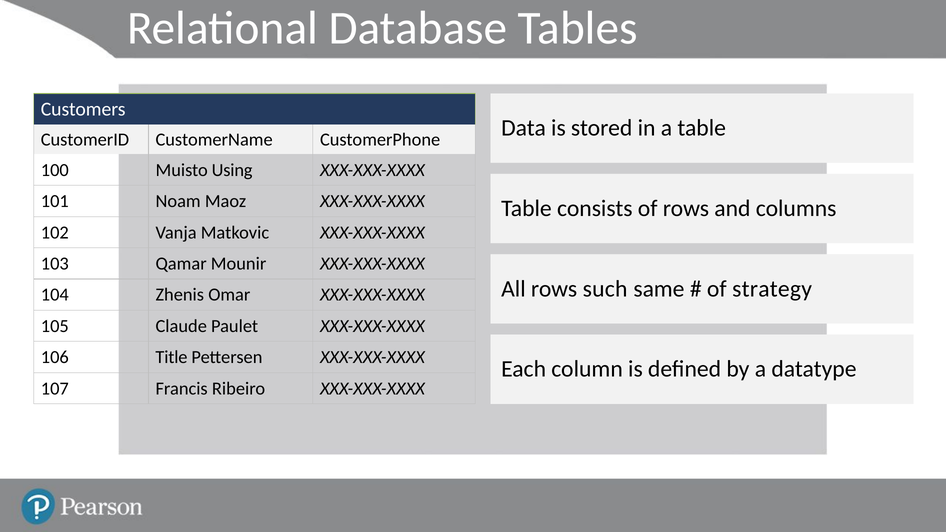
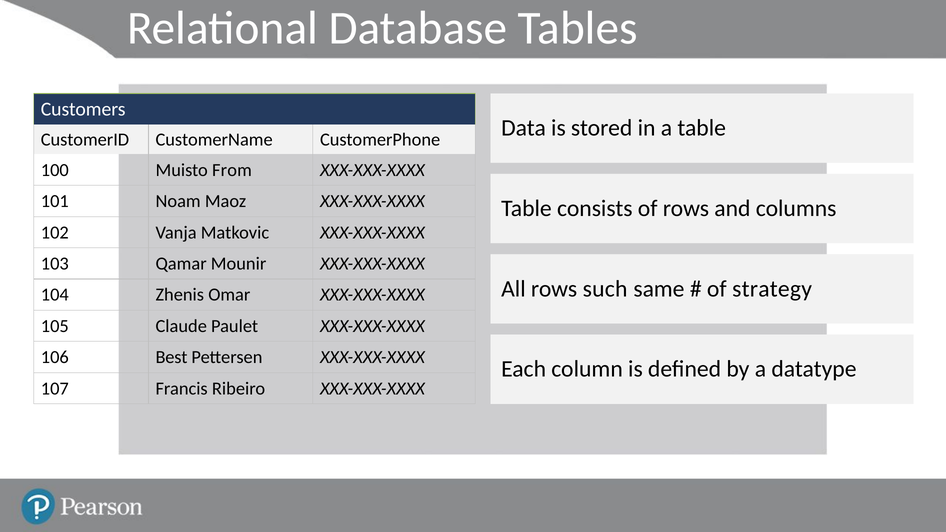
Using: Using -> From
106 Title: Title -> Best
